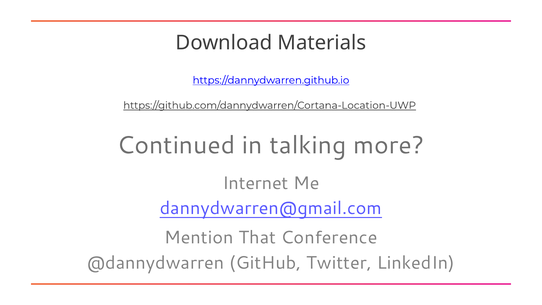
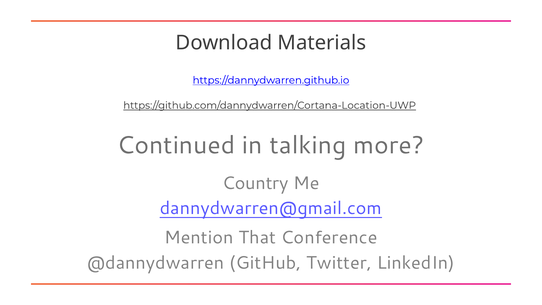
Internet: Internet -> Country
